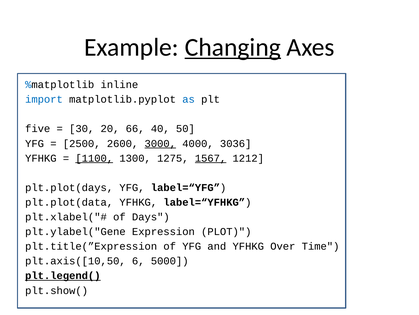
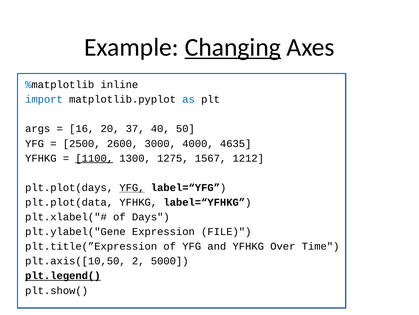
five: five -> args
30: 30 -> 16
66: 66 -> 37
3000 underline: present -> none
3036: 3036 -> 4635
1567 underline: present -> none
YFG at (132, 187) underline: none -> present
PLOT: PLOT -> FILE
6: 6 -> 2
